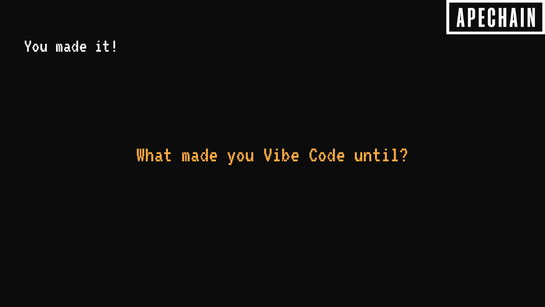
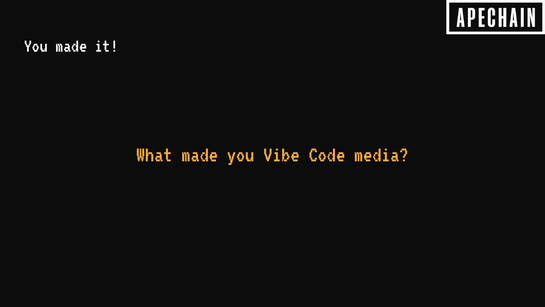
until: until -> media
